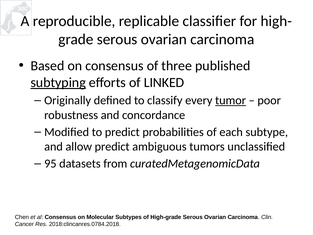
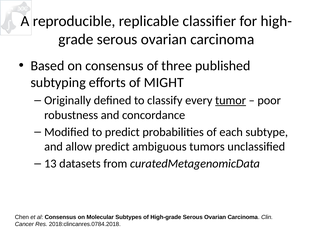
subtyping underline: present -> none
LINKED: LINKED -> MIGHT
95: 95 -> 13
